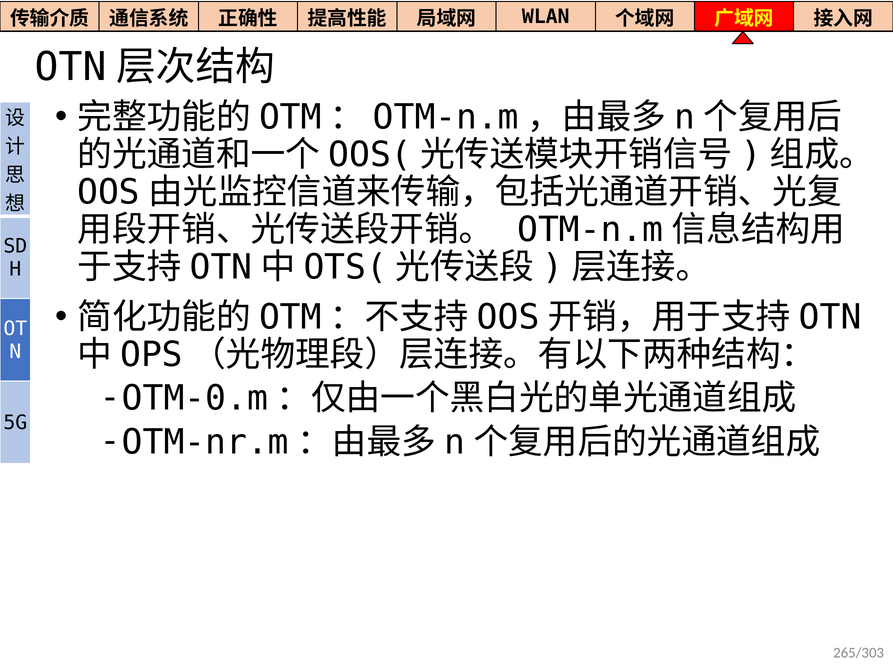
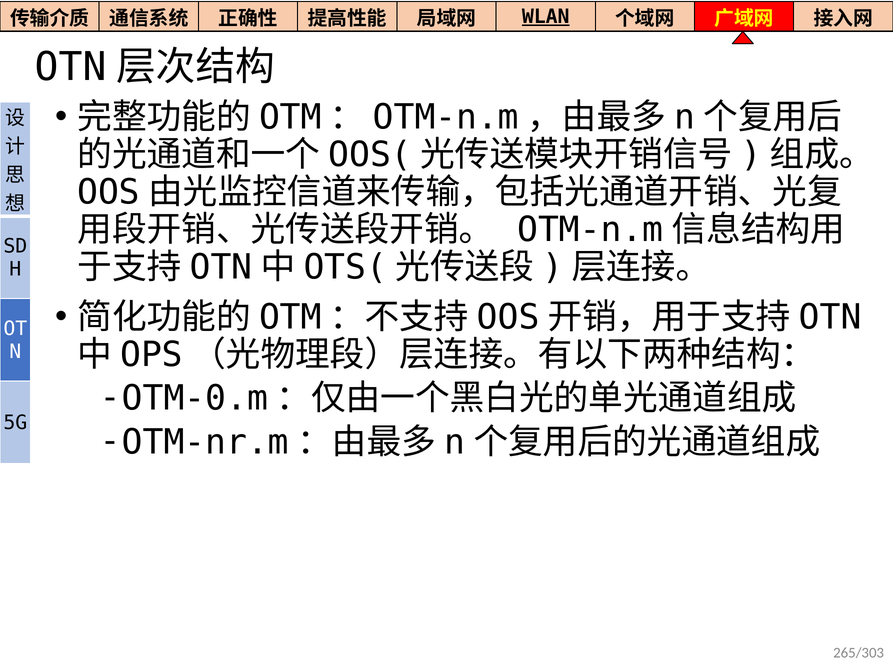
WLAN underline: none -> present
